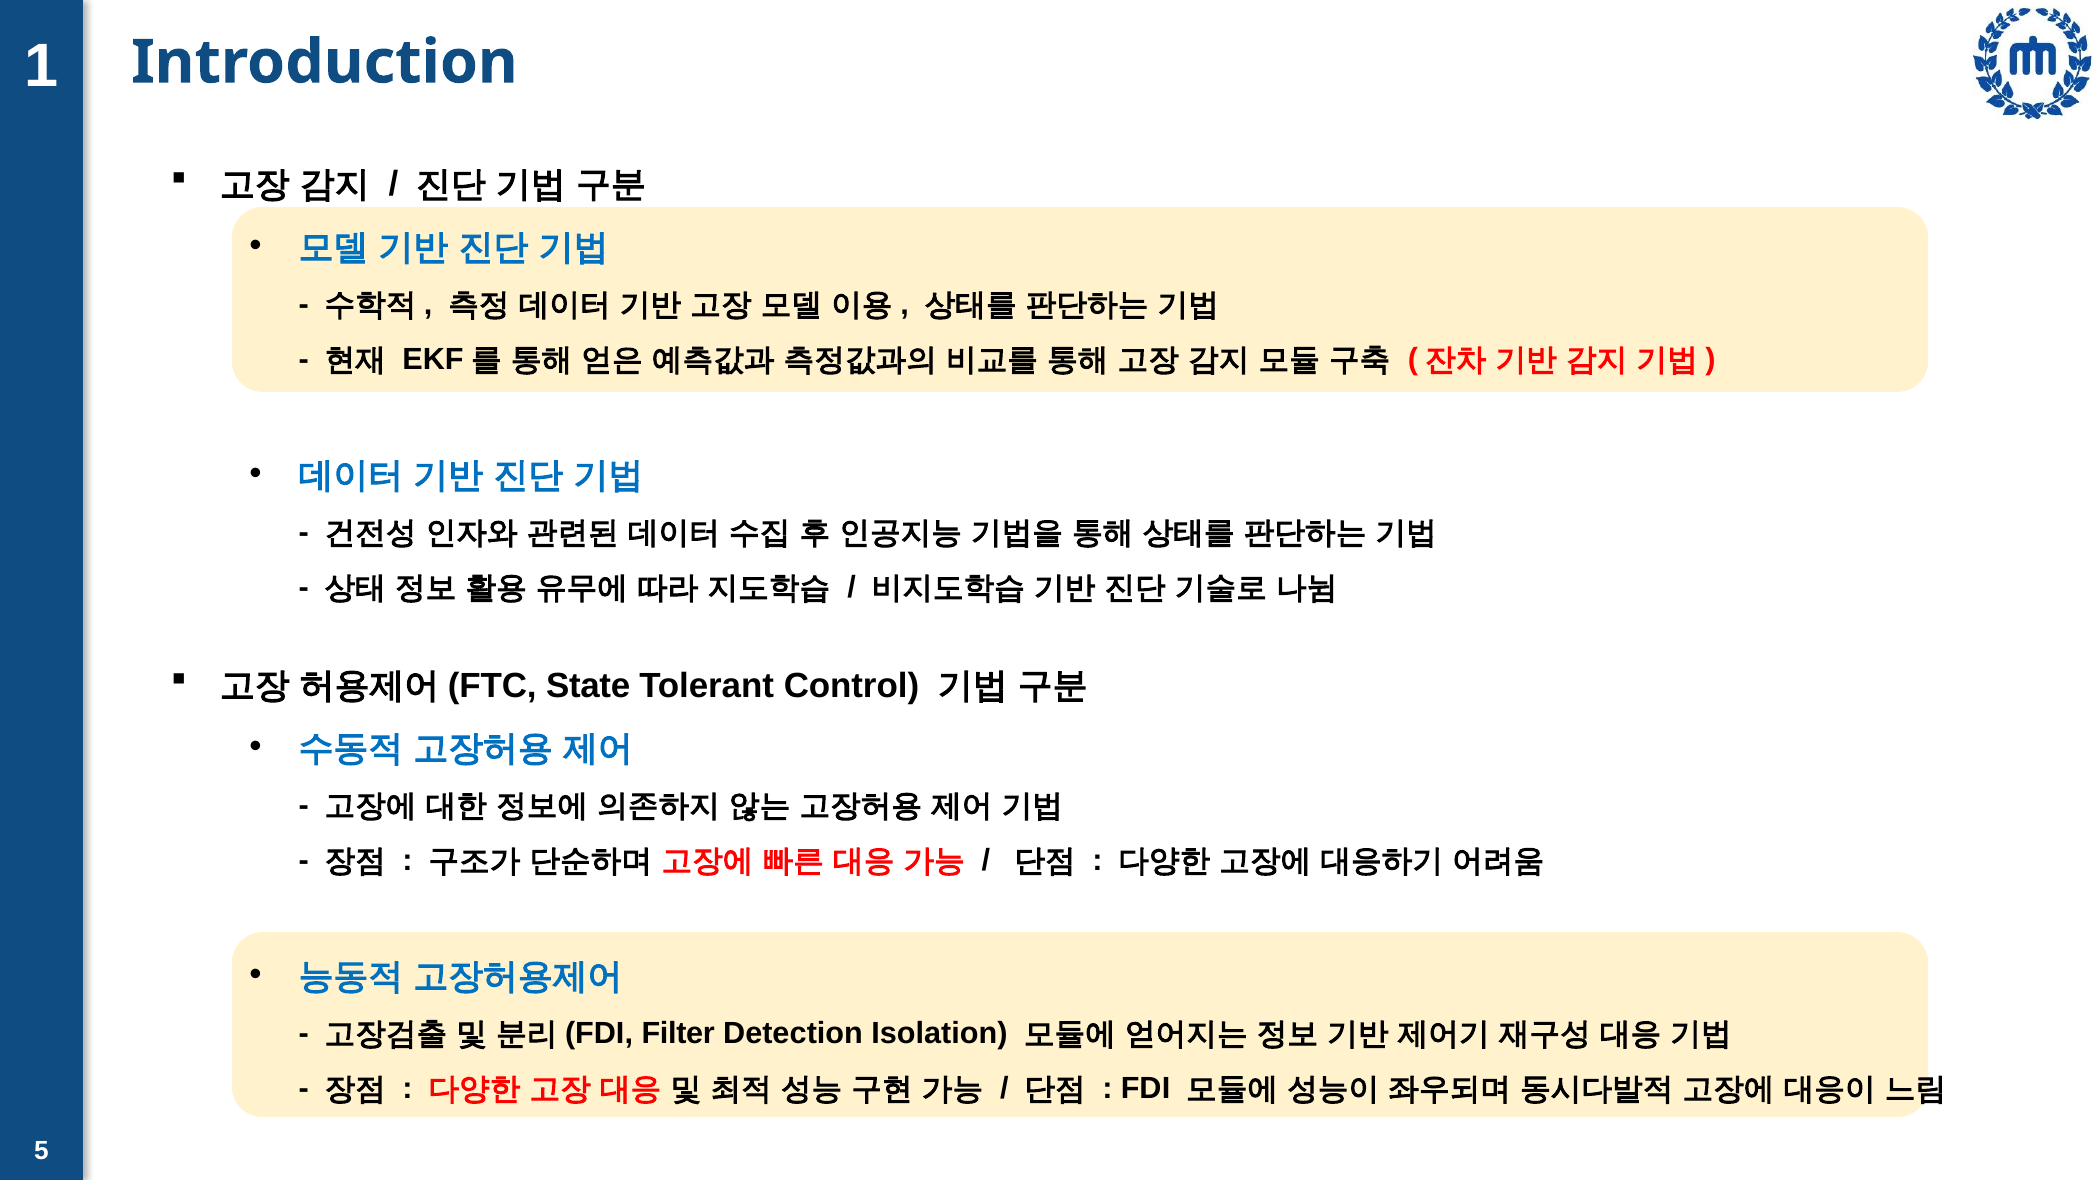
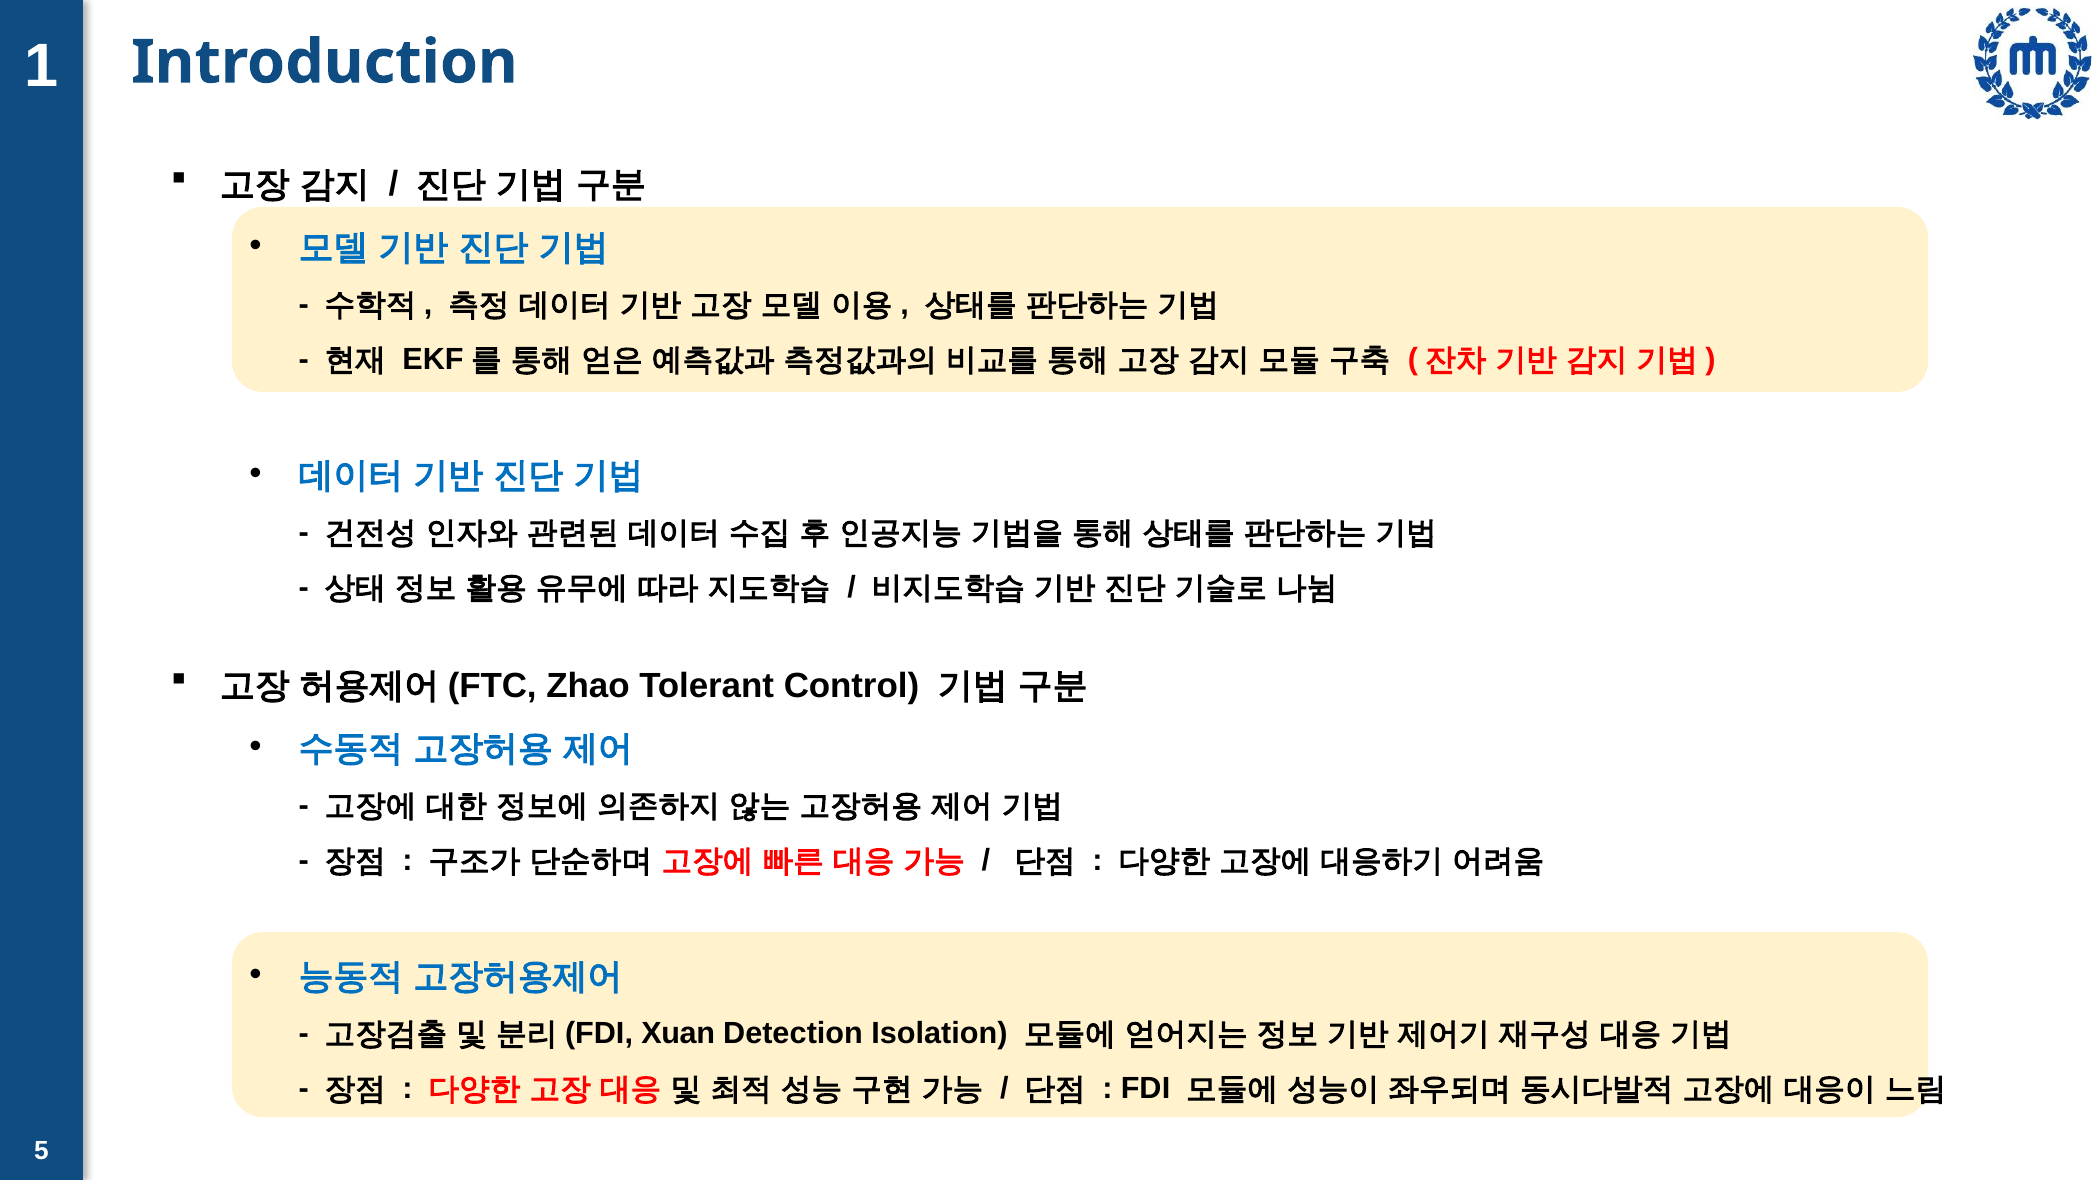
State: State -> Zhao
Filter: Filter -> Xuan
